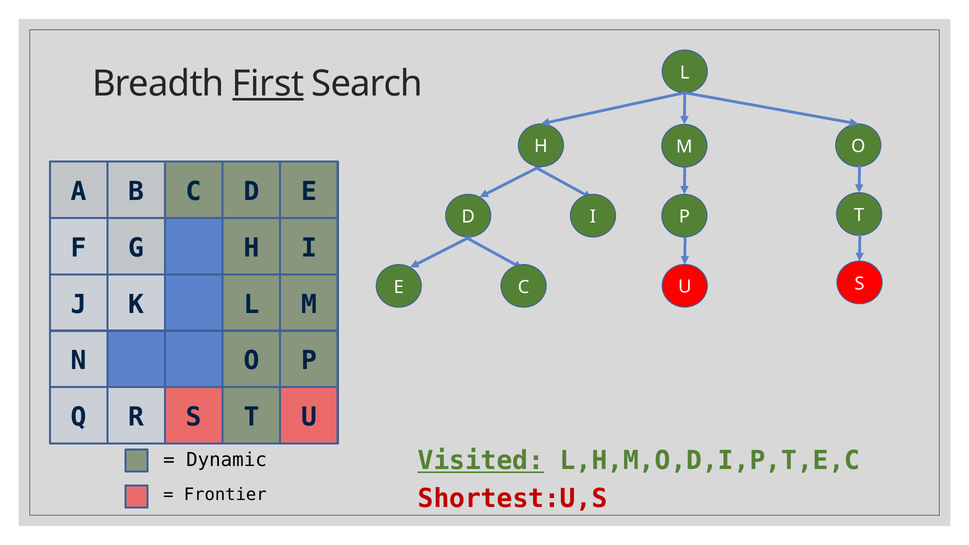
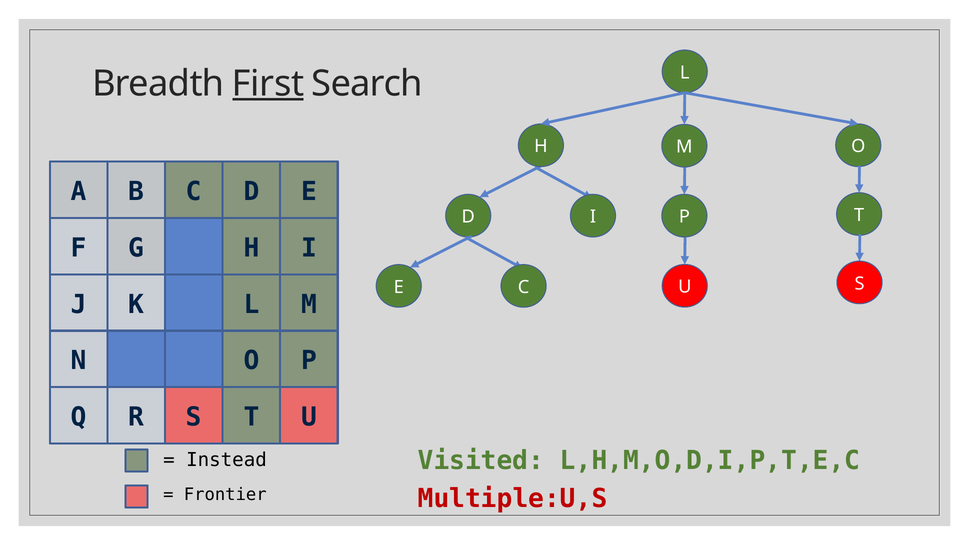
Visited underline: present -> none
Dynamic: Dynamic -> Instead
Shortest:U,S: Shortest:U,S -> Multiple:U,S
